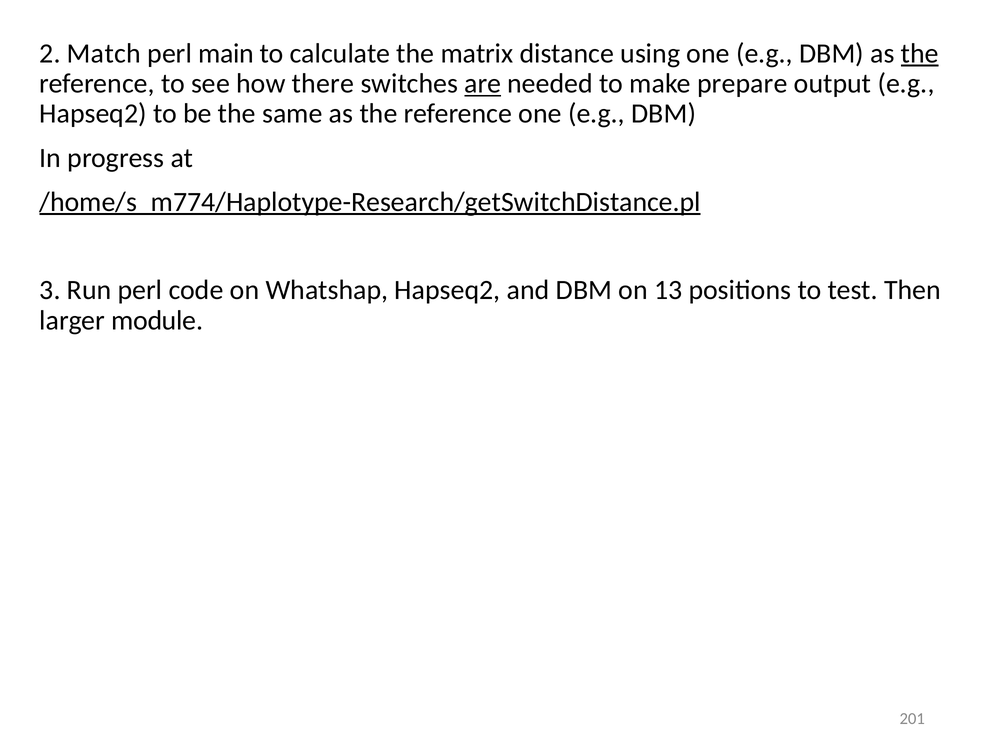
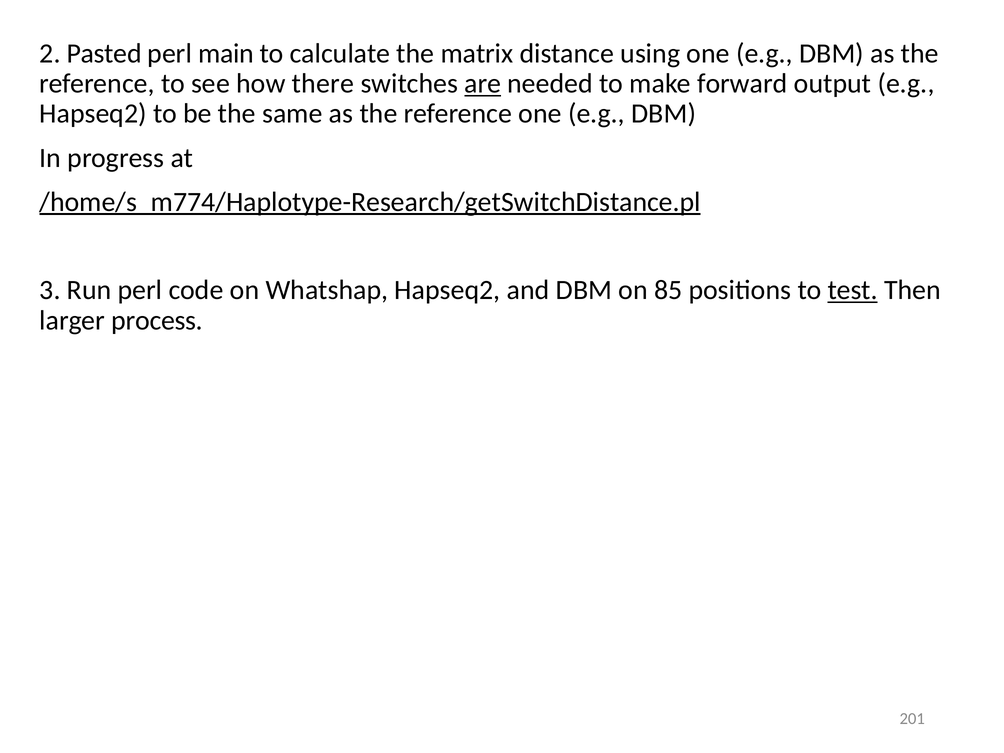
Match: Match -> Pasted
the at (920, 53) underline: present -> none
prepare: prepare -> forward
13: 13 -> 85
test underline: none -> present
module: module -> process
